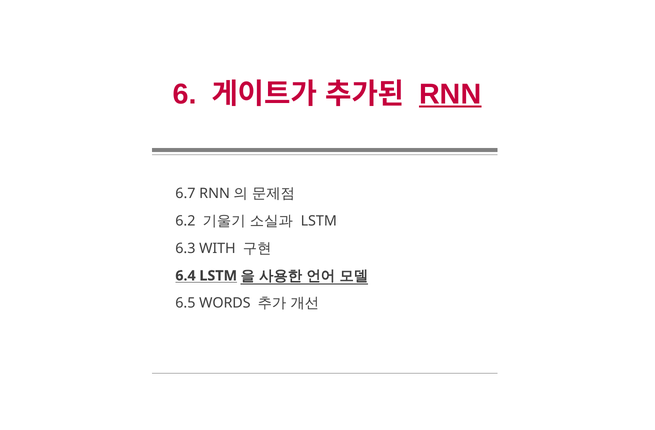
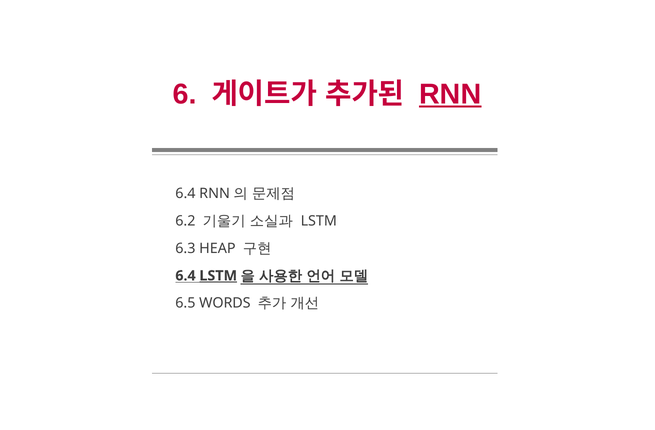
6.7 at (185, 194): 6.7 -> 6.4
WITH: WITH -> HEAP
LSTM at (218, 276) underline: none -> present
